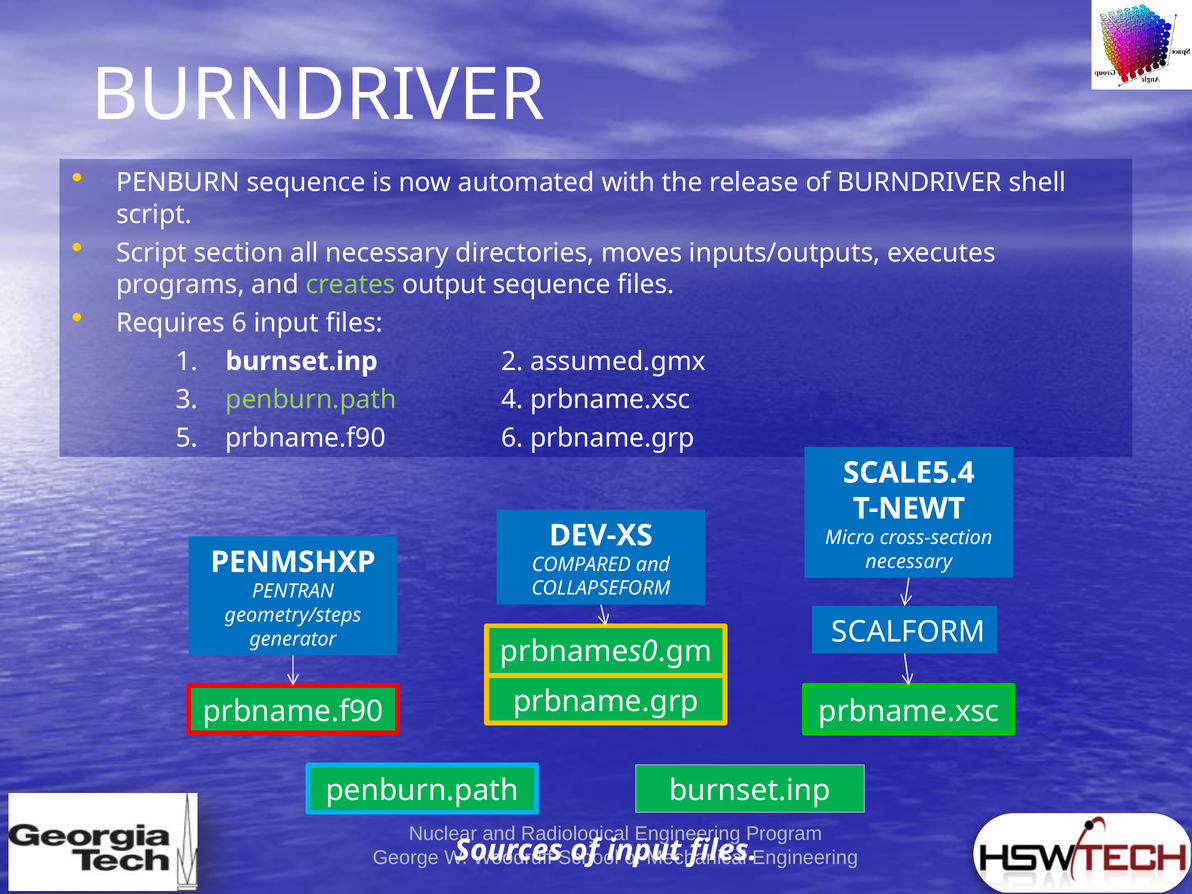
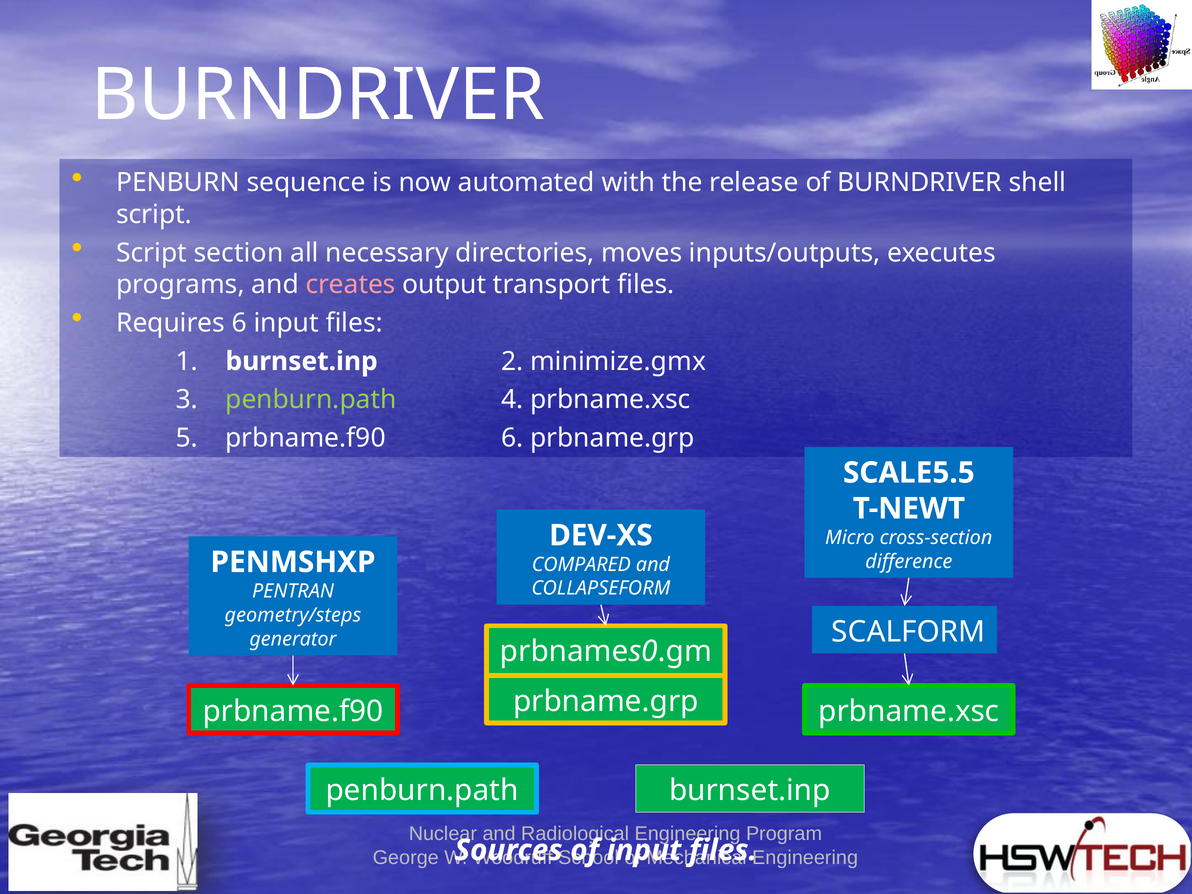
creates colour: light green -> pink
output sequence: sequence -> transport
assumed.gmx: assumed.gmx -> minimize.gmx
SCALE5.4: SCALE5.4 -> SCALE5.5
necessary at (909, 561): necessary -> difference
